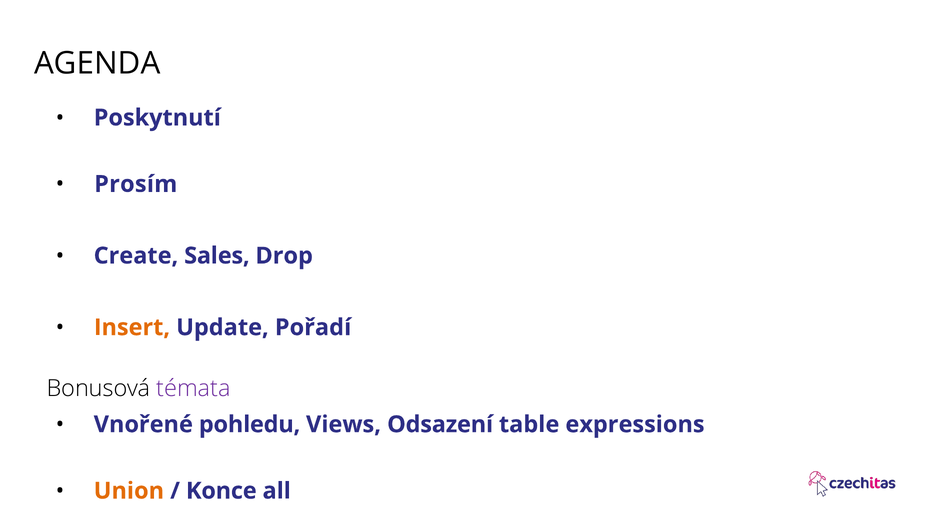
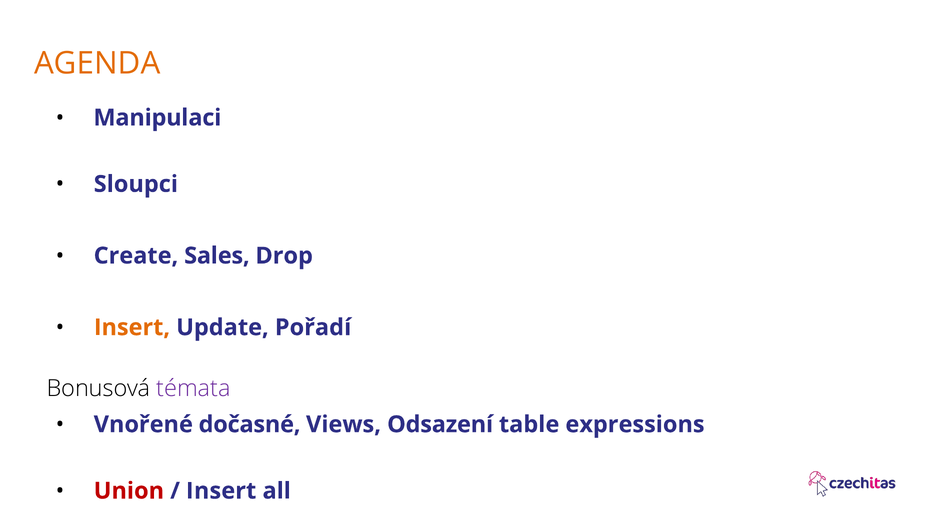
AGENDA colour: black -> orange
Poskytnutí: Poskytnutí -> Manipulaci
Prosím: Prosím -> Sloupci
pohledu: pohledu -> dočasné
Union colour: orange -> red
Konce at (221, 491): Konce -> Insert
